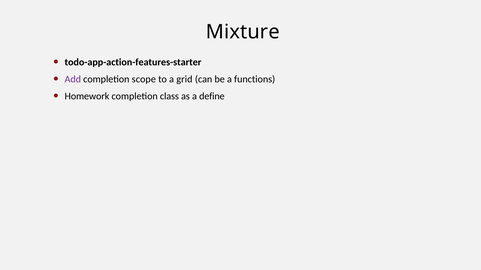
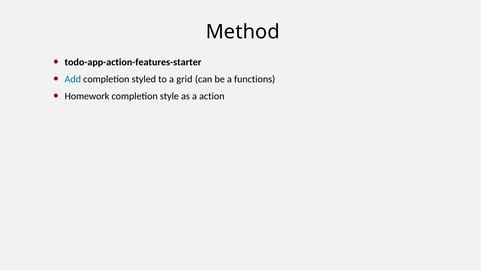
Mixture: Mixture -> Method
Add colour: purple -> blue
scope: scope -> styled
class: class -> style
define: define -> action
